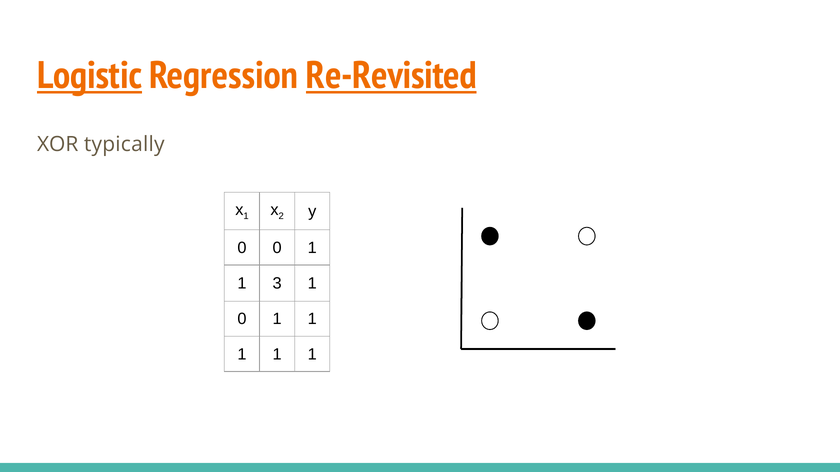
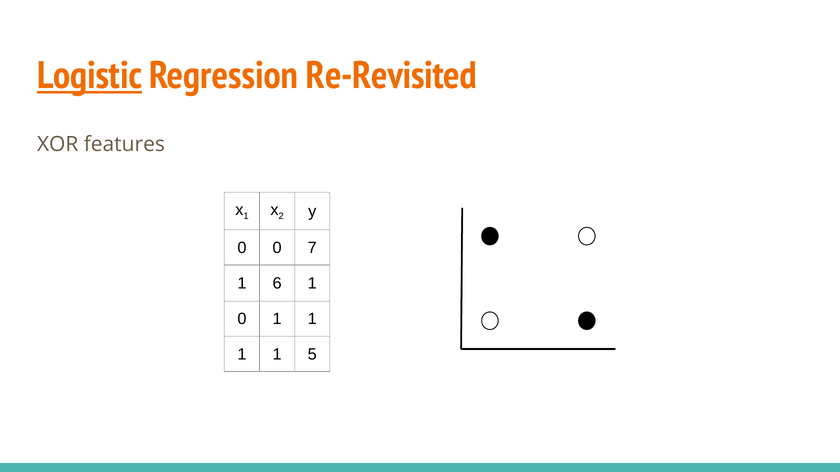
Re-Revisited underline: present -> none
typically: typically -> features
0 0 1: 1 -> 7
3: 3 -> 6
1 at (312, 355): 1 -> 5
